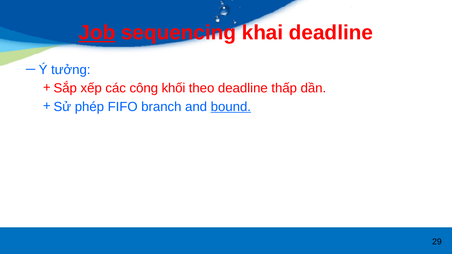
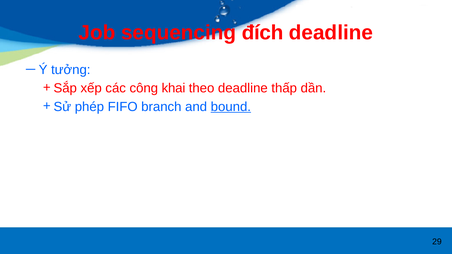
Job underline: present -> none
khai: khai -> đích
khối: khối -> khai
